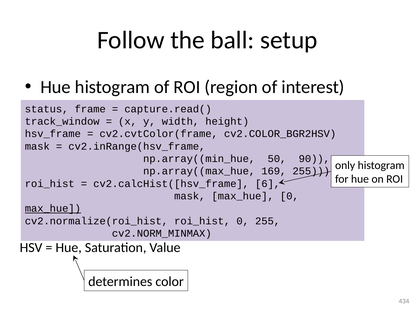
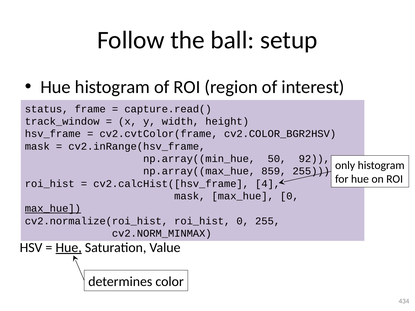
90: 90 -> 92
169: 169 -> 859
6: 6 -> 4
Hue at (69, 248) underline: none -> present
